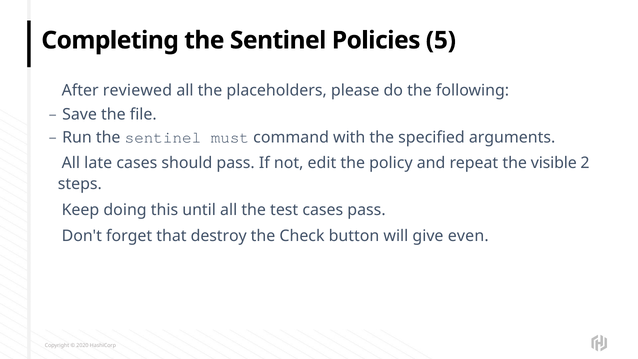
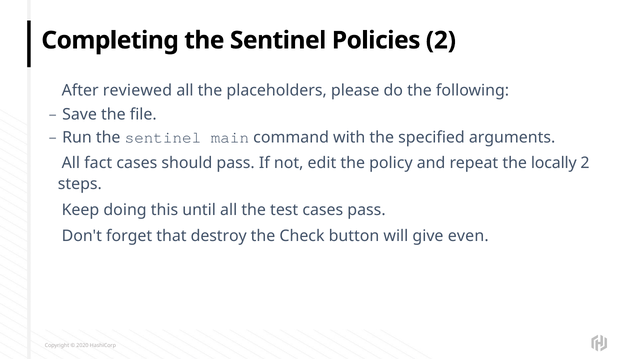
Policies 5: 5 -> 2
must: must -> main
late: late -> fact
visible: visible -> locally
